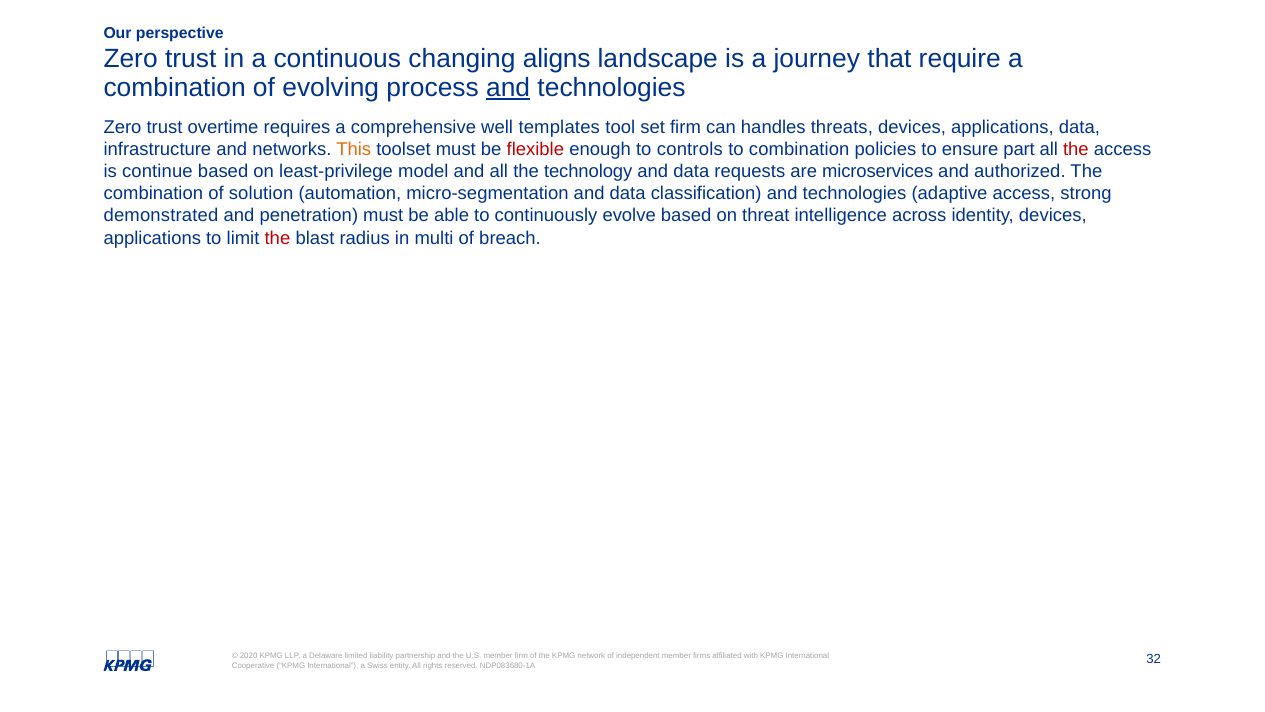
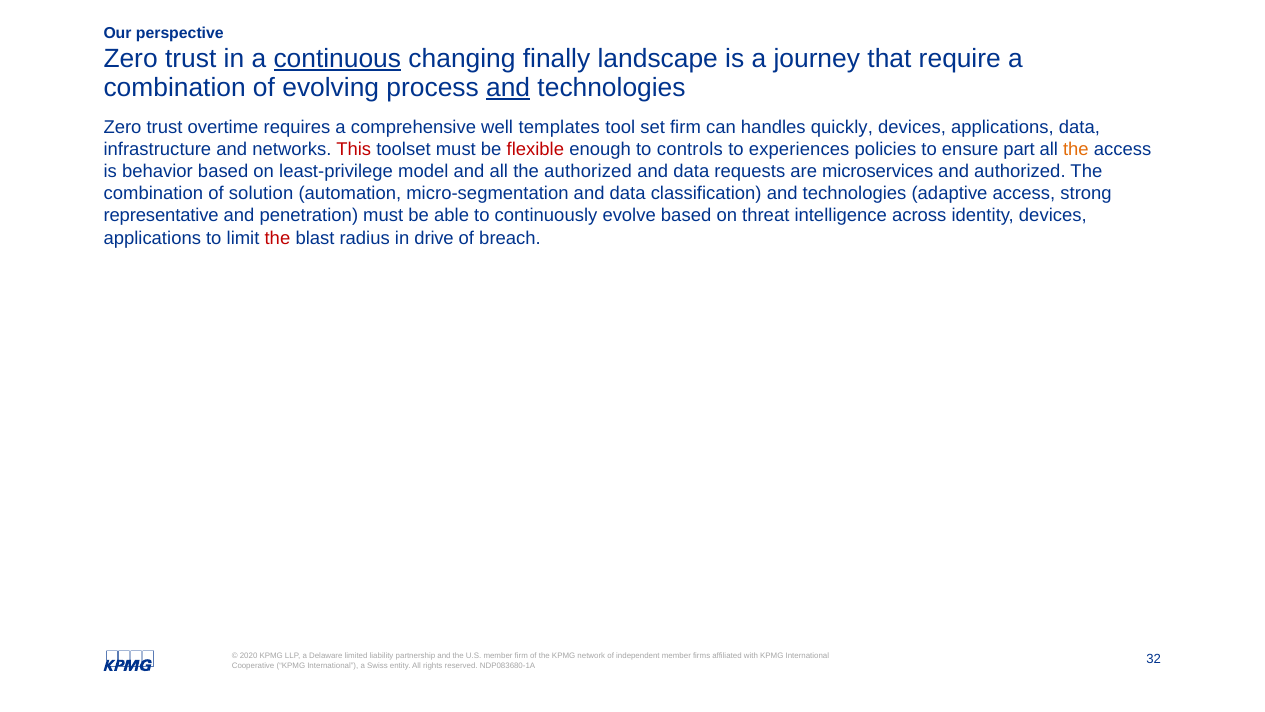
continuous underline: none -> present
aligns: aligns -> finally
threats: threats -> quickly
This colour: orange -> red
to combination: combination -> experiences
the at (1076, 149) colour: red -> orange
continue: continue -> behavior
the technology: technology -> authorized
demonstrated: demonstrated -> representative
multi: multi -> drive
